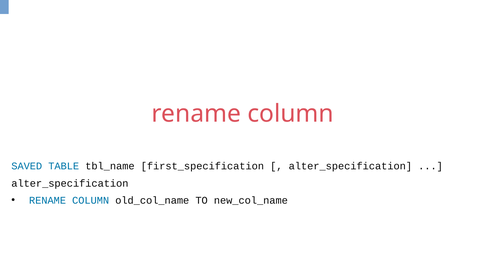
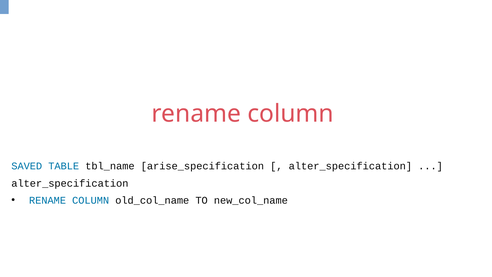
first_specification: first_specification -> arise_specification
